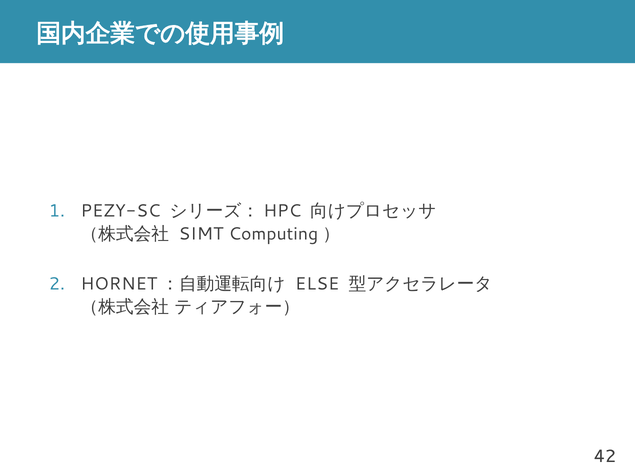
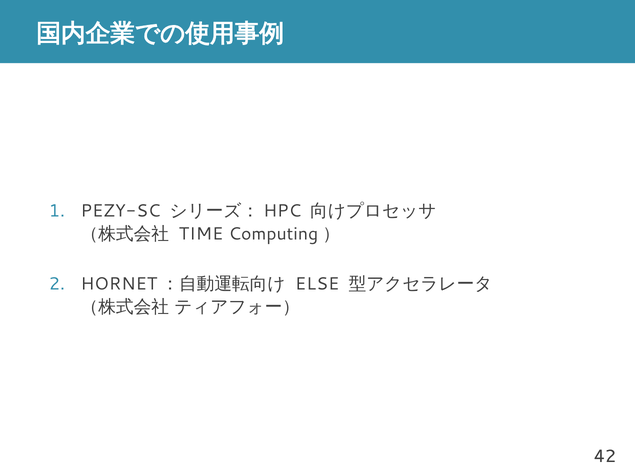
SIMT: SIMT -> TIME
